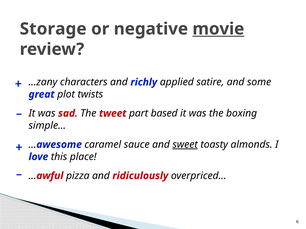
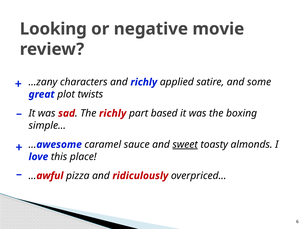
Storage: Storage -> Looking
movie underline: present -> none
The tweet: tweet -> richly
